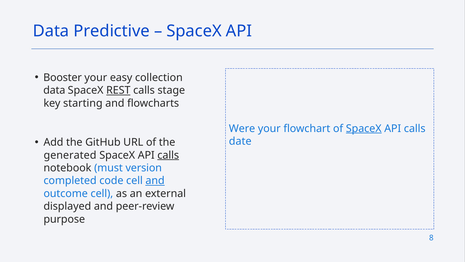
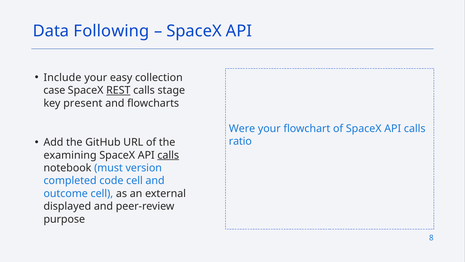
Predictive: Predictive -> Following
Booster: Booster -> Include
data at (54, 90): data -> case
starting: starting -> present
SpaceX at (364, 128) underline: present -> none
date: date -> ratio
generated: generated -> examining
and at (155, 180) underline: present -> none
